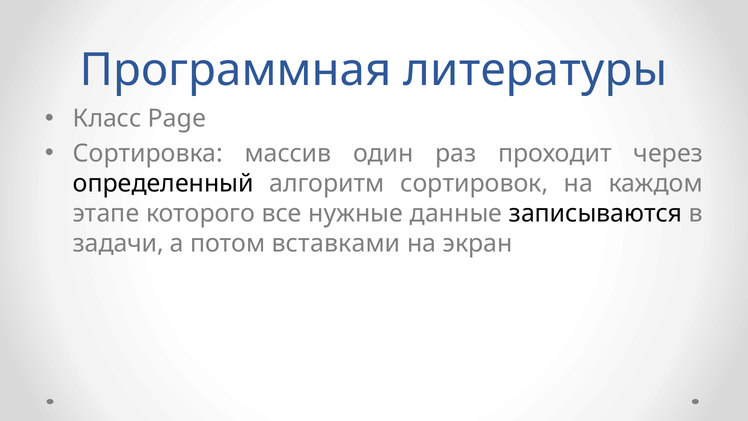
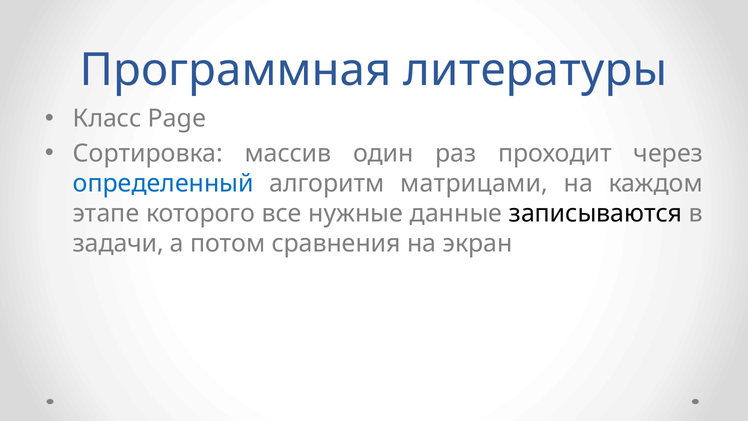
определенный colour: black -> blue
сортировок: сортировок -> матрицами
вставками: вставками -> сравнения
